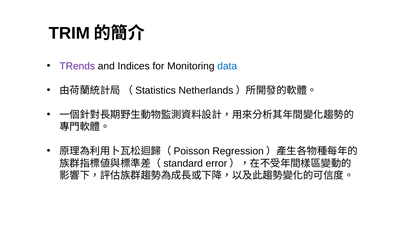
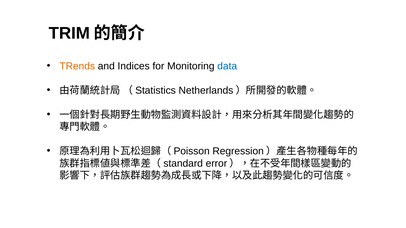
TRends colour: purple -> orange
